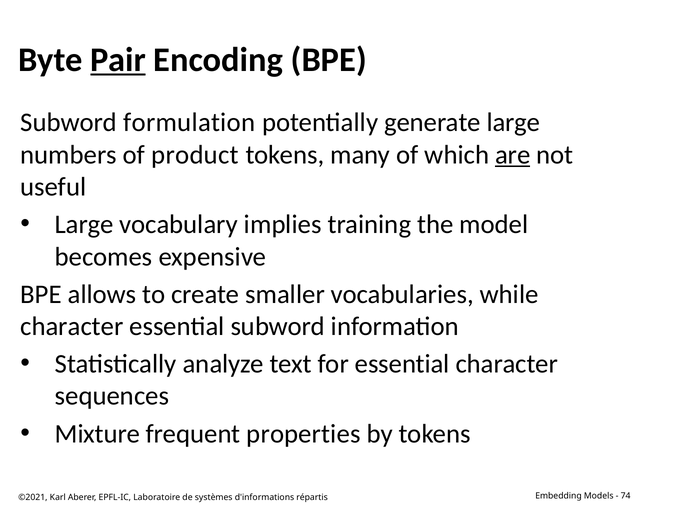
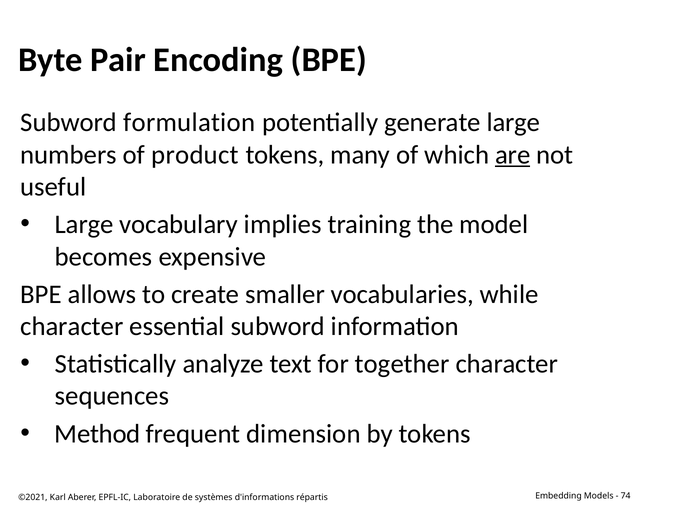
Pair underline: present -> none
for essential: essential -> together
Mixture: Mixture -> Method
properties: properties -> dimension
